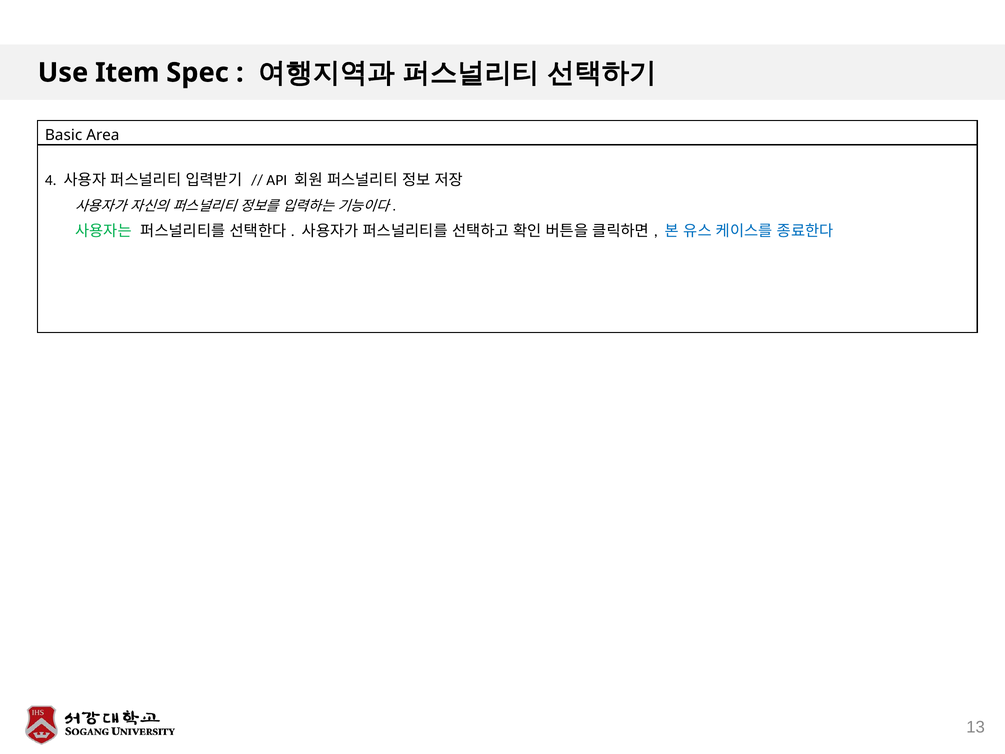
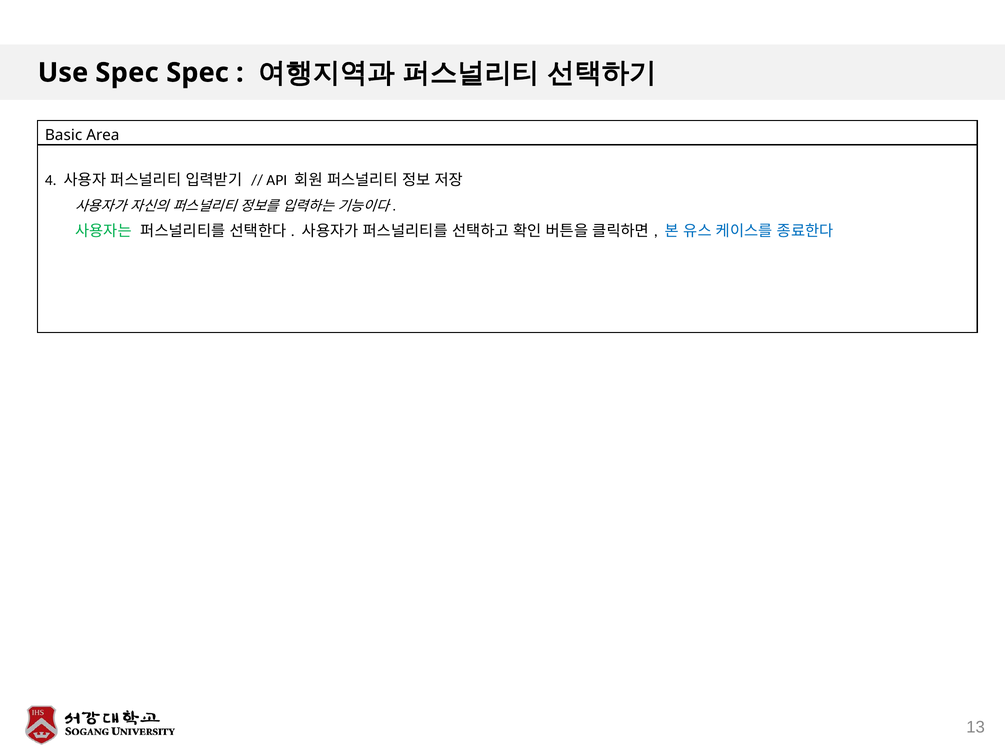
Use Item: Item -> Spec
